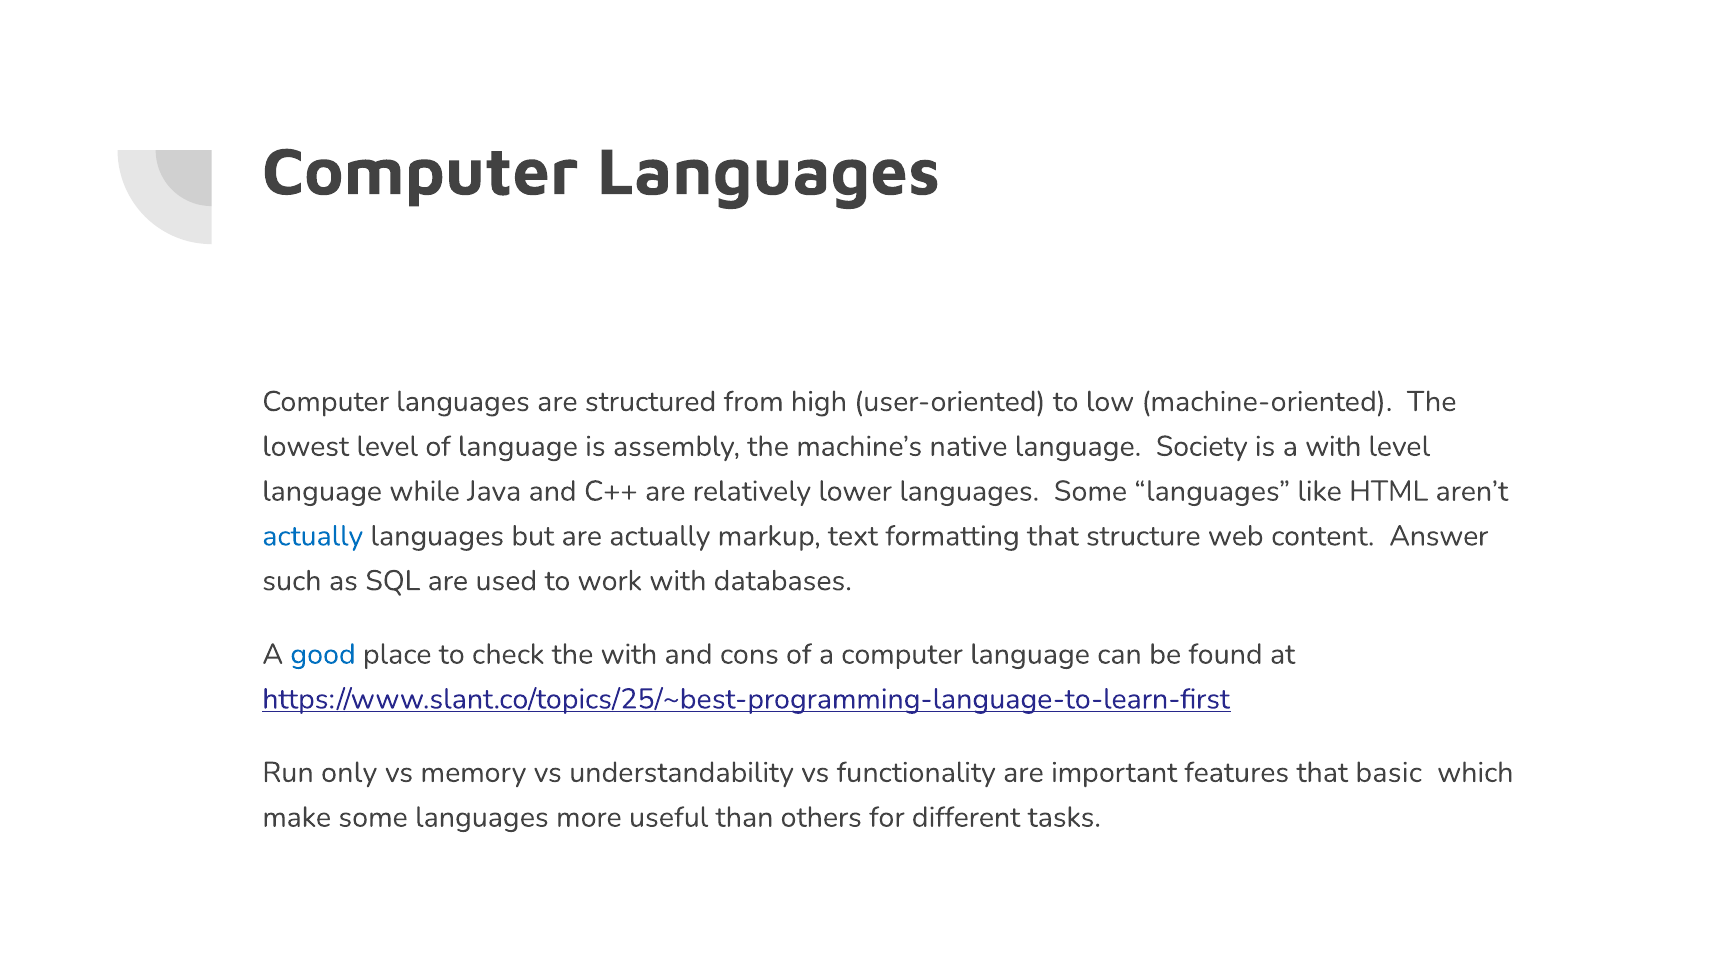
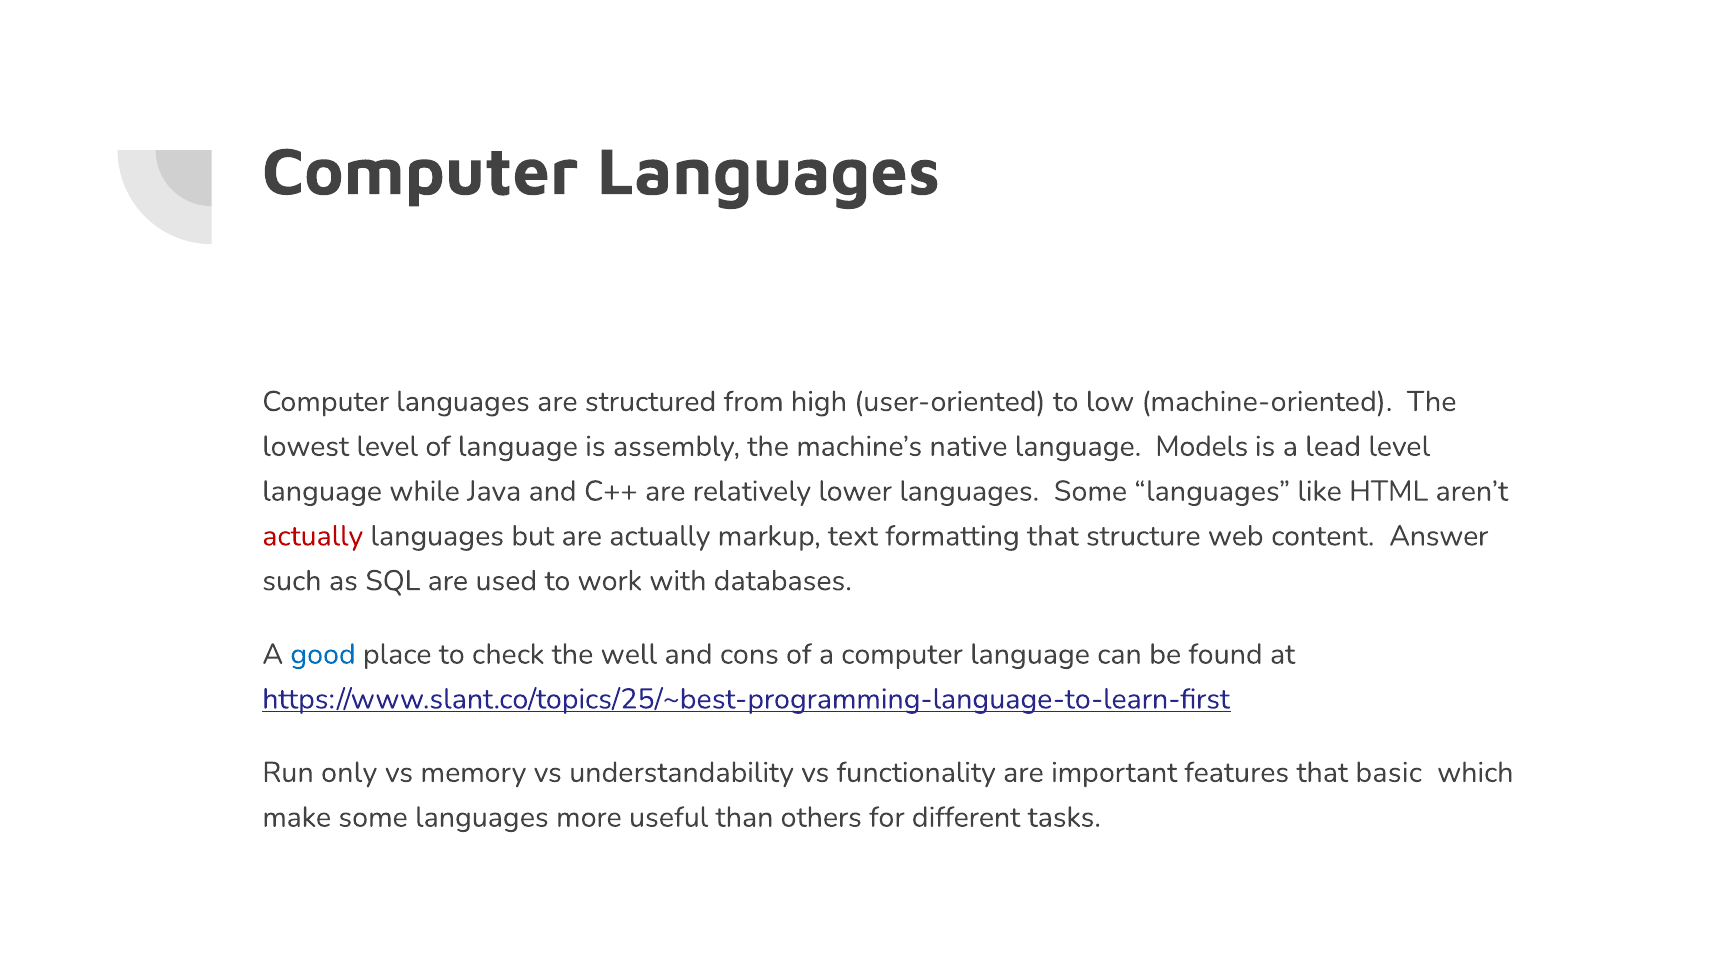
Society: Society -> Models
a with: with -> lead
actually at (313, 536) colour: blue -> red
the with: with -> well
